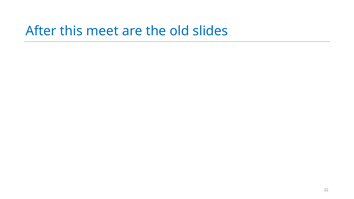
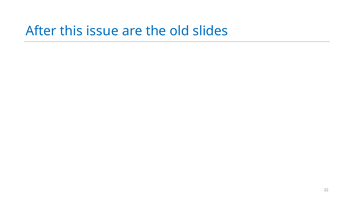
meet: meet -> issue
